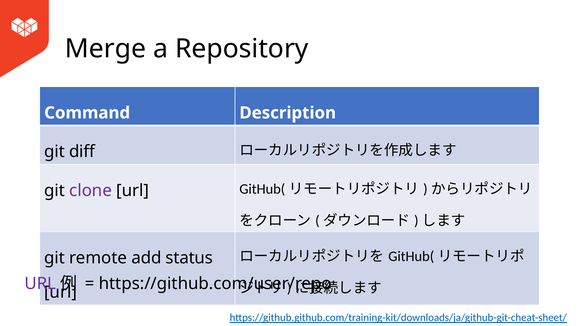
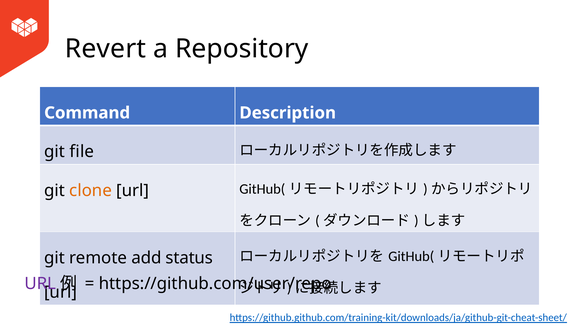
Merge: Merge -> Revert
diff: diff -> file
clone colour: purple -> orange
